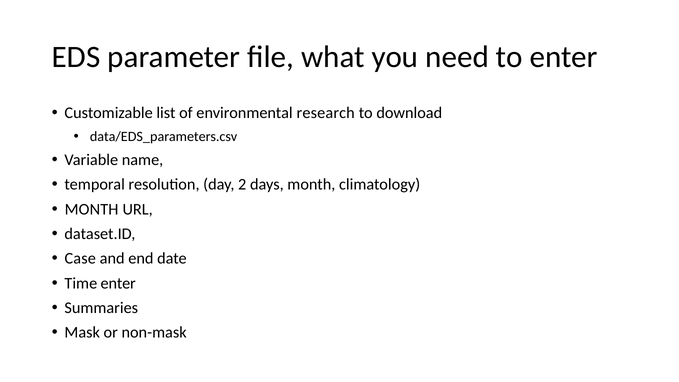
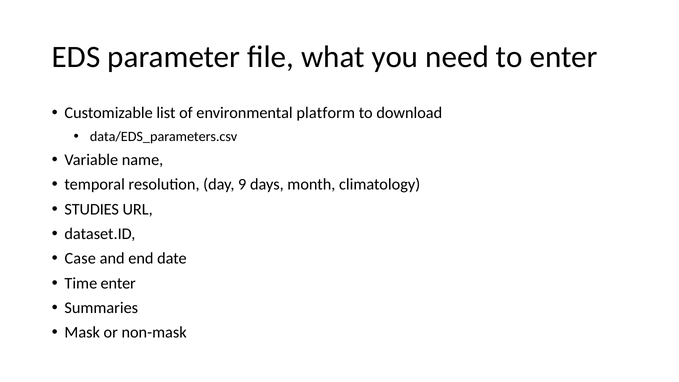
research: research -> platform
2: 2 -> 9
MONTH at (92, 209): MONTH -> STUDIES
